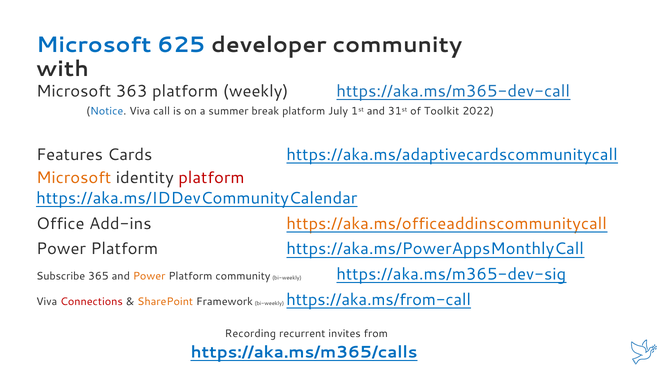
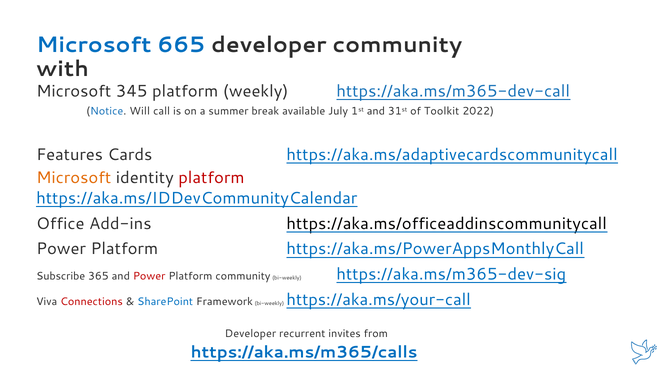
625: 625 -> 665
363: 363 -> 345
Notice Viva: Viva -> Will
break platform: platform -> available
https://aka.ms/officeaddinscommunitycall colour: orange -> black
Power at (149, 276) colour: orange -> red
SharePoint colour: orange -> blue
https://aka.ms/from-call: https://aka.ms/from-call -> https://aka.ms/your-call
Recording at (250, 334): Recording -> Developer
